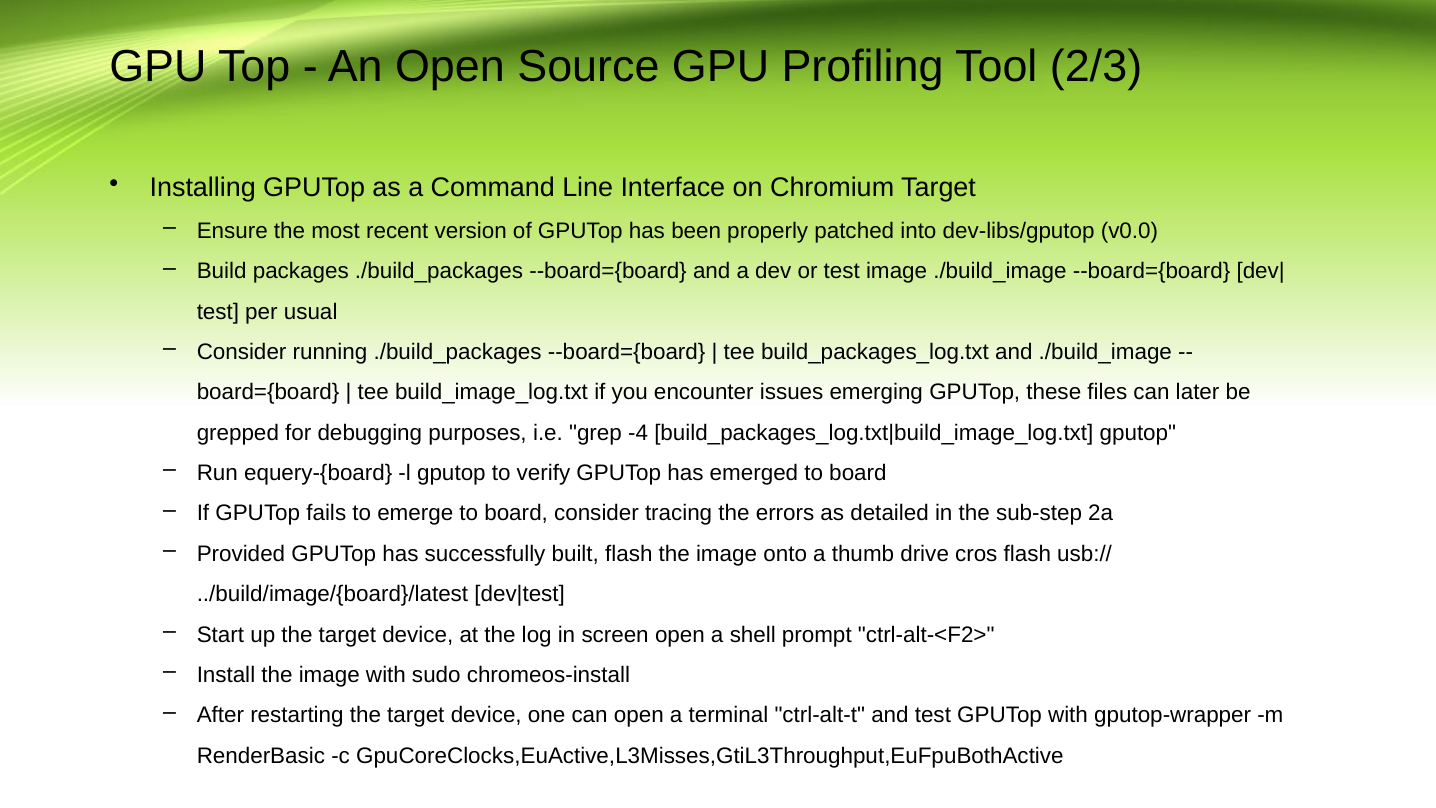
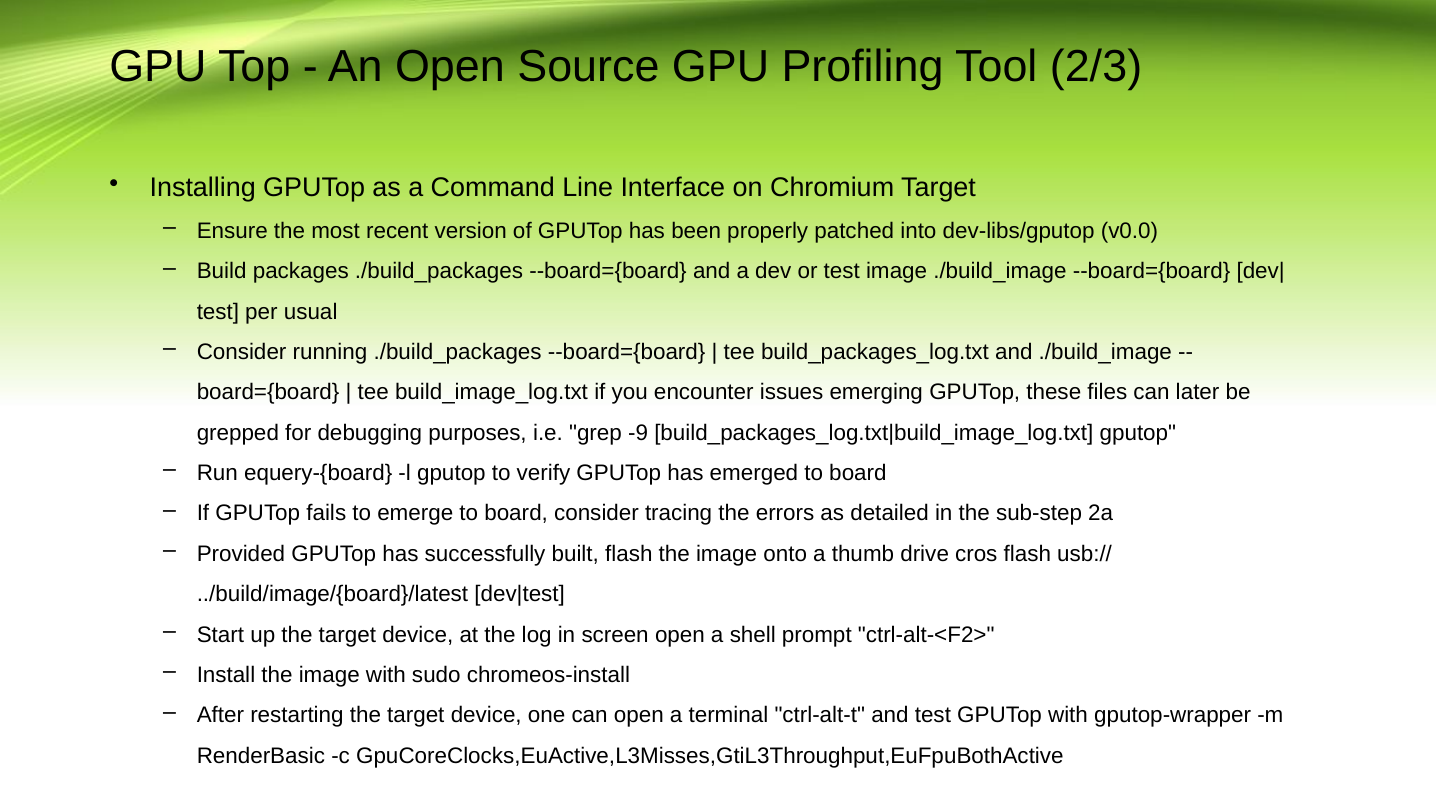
-4: -4 -> -9
